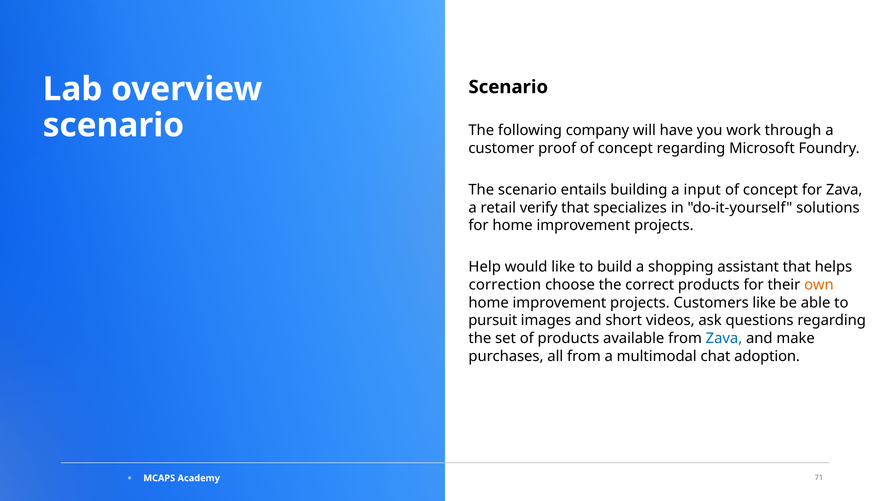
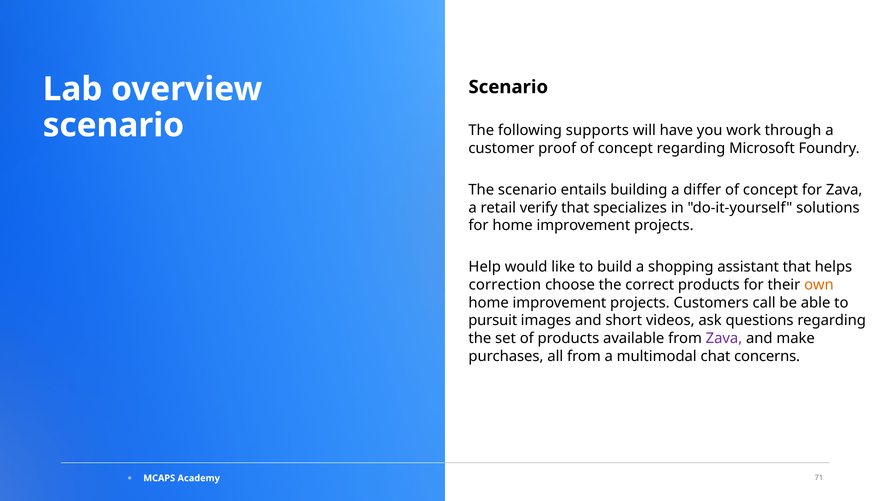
company: company -> supports
input: input -> differ
Customers like: like -> call
Zava at (724, 338) colour: blue -> purple
adoption: adoption -> concerns
